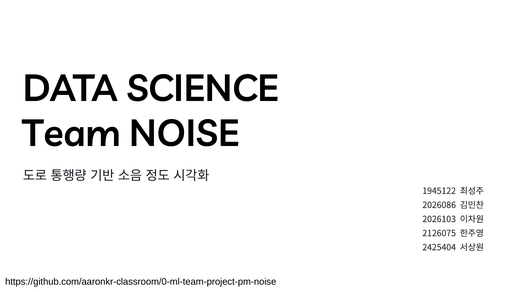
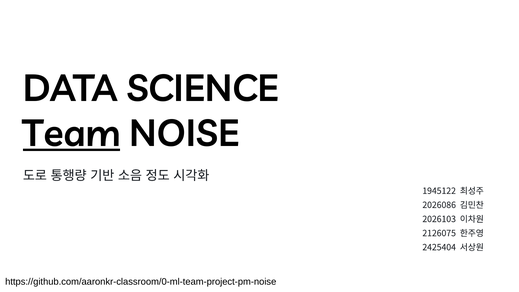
Team underline: none -> present
